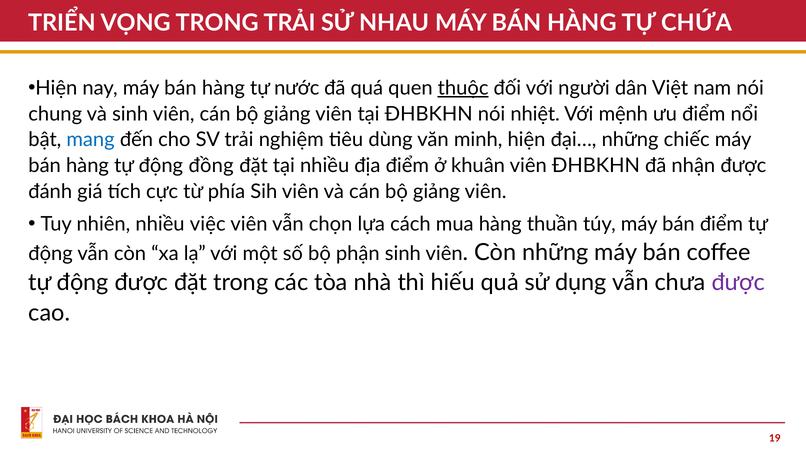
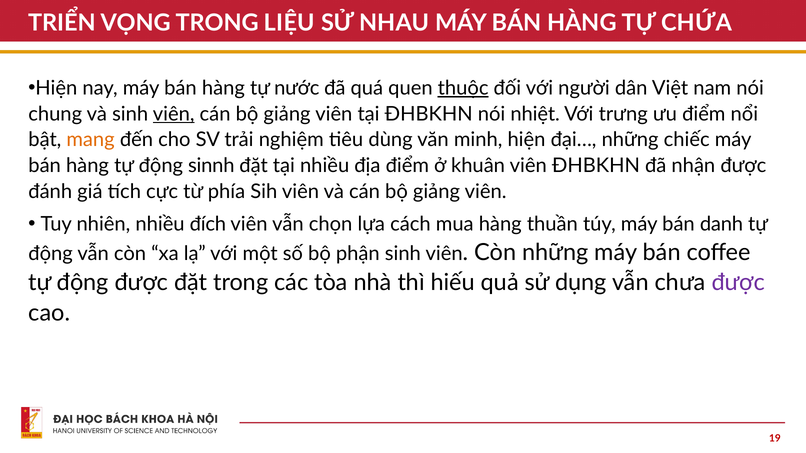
TRONG TRẢI: TRẢI -> LIỆU
viên at (174, 114) underline: none -> present
mệnh: mệnh -> trưng
mang colour: blue -> orange
đồng: đồng -> sinnh
việc: việc -> đích
bán điểm: điểm -> danh
